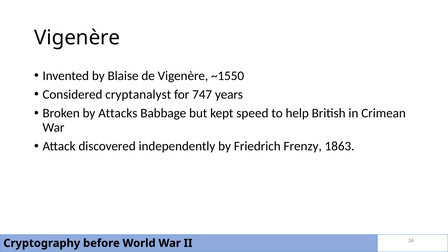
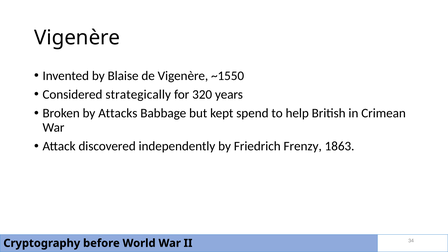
cryptanalyst: cryptanalyst -> strategically
747: 747 -> 320
speed: speed -> spend
